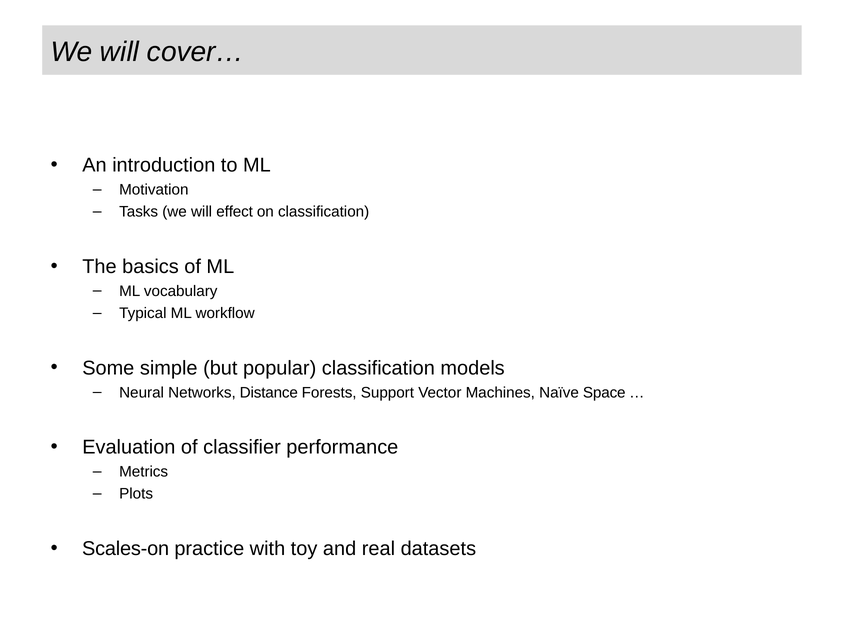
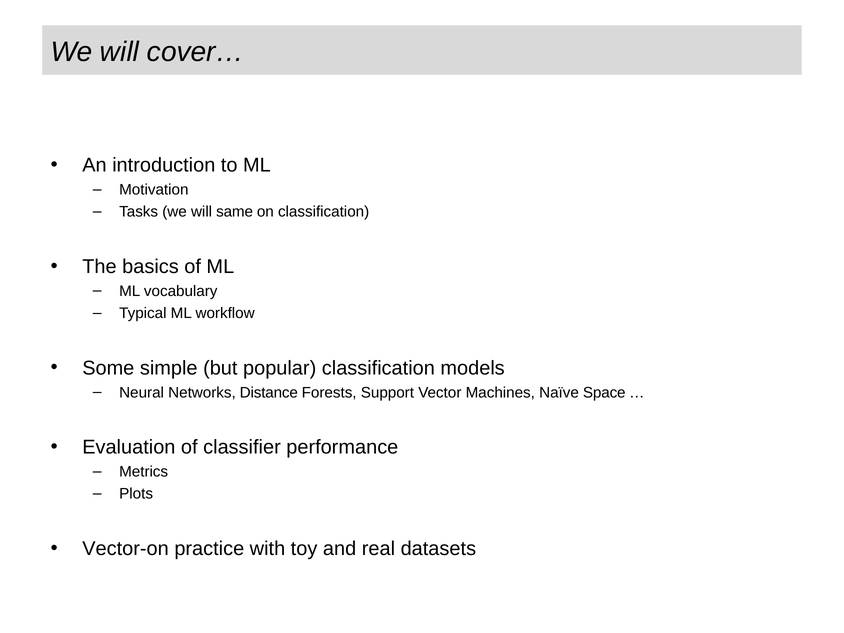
effect: effect -> same
Scales-on: Scales-on -> Vector-on
